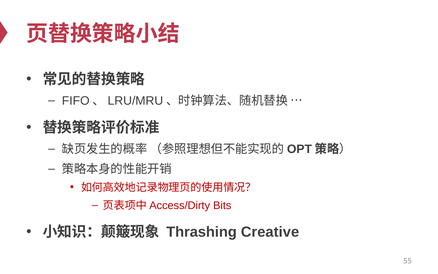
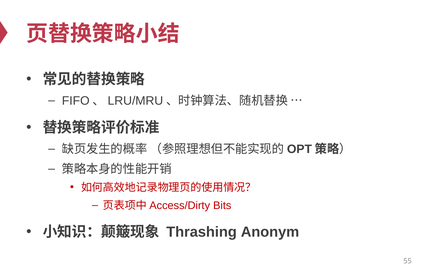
Creative: Creative -> Anonym
